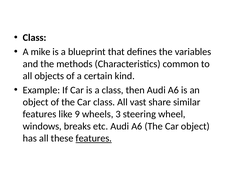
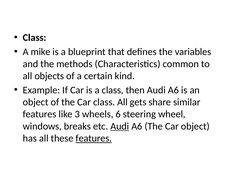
vast: vast -> gets
9: 9 -> 3
3: 3 -> 6
Audi at (120, 127) underline: none -> present
